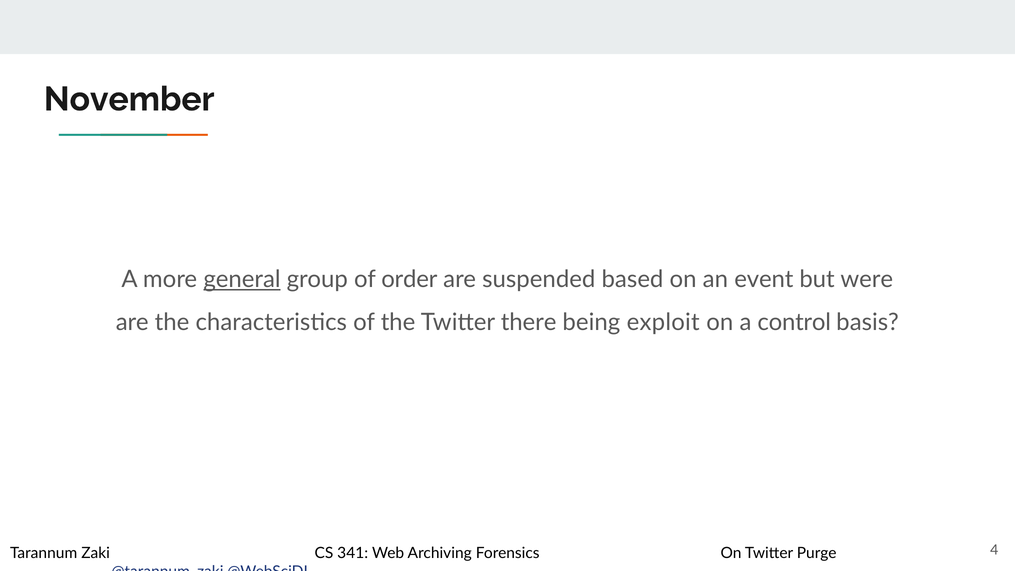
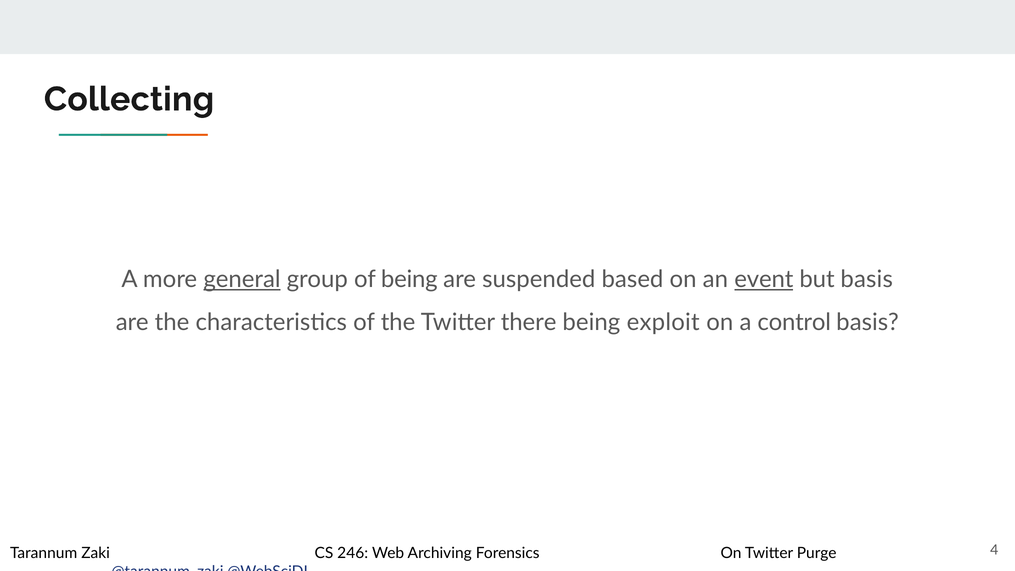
November: November -> Collecting
of order: order -> being
event underline: none -> present
but were: were -> basis
341: 341 -> 246
